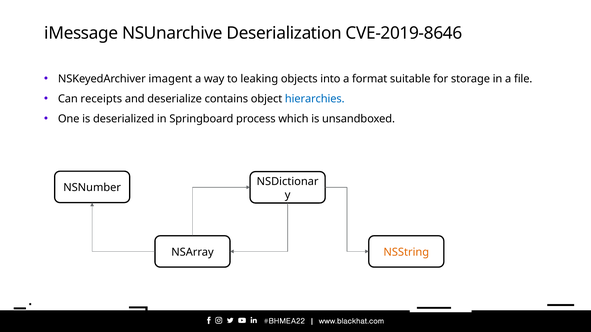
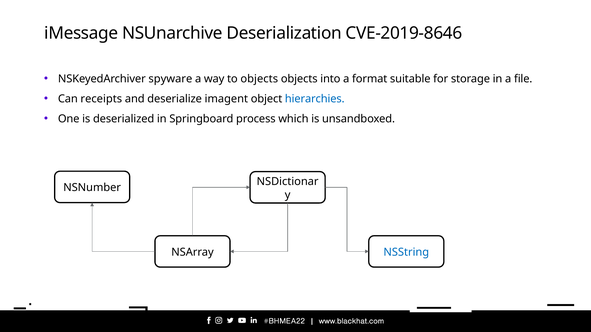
imagent: imagent -> spyware
to leaking: leaking -> objects
contains: contains -> imagent
NSString colour: orange -> blue
